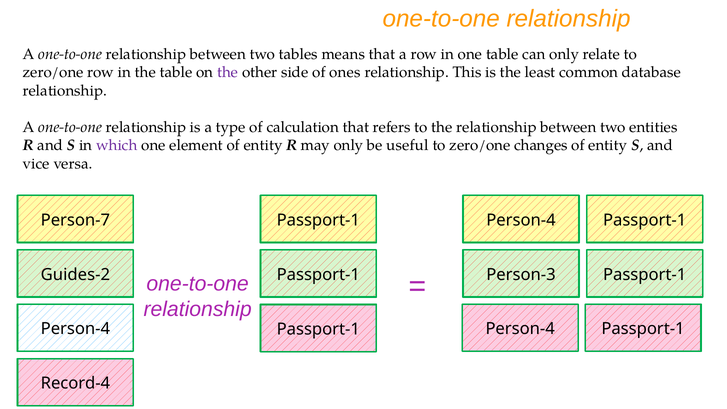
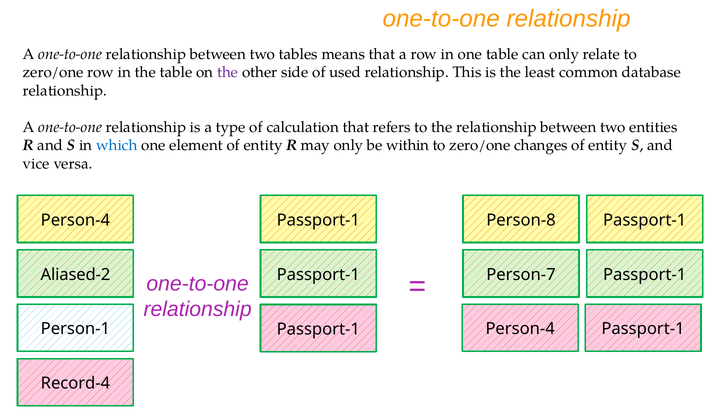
ones: ones -> used
which colour: purple -> blue
useful: useful -> within
Person-7 at (75, 220): Person-7 -> Person-4
Person-4 at (521, 220): Person-4 -> Person-8
Guides-2: Guides-2 -> Aliased-2
Person-3: Person-3 -> Person-7
Person-4 at (75, 329): Person-4 -> Person-1
